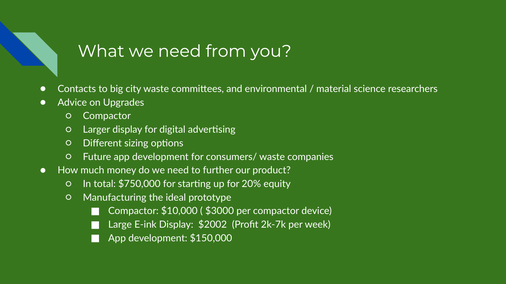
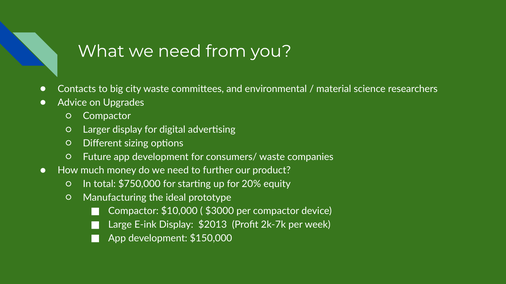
$2002: $2002 -> $2013
